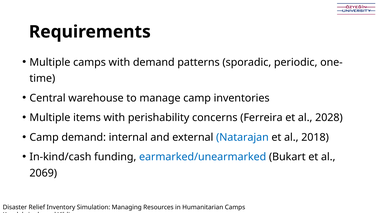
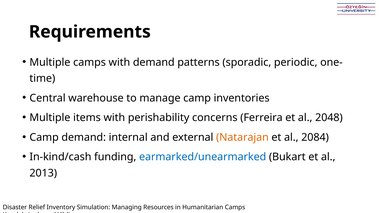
2028: 2028 -> 2048
Natarajan colour: blue -> orange
2018: 2018 -> 2084
2069: 2069 -> 2013
